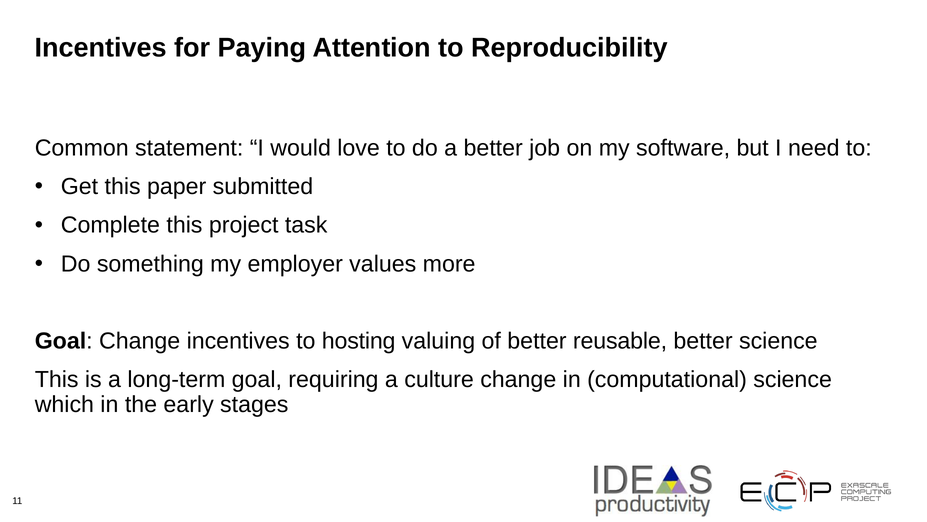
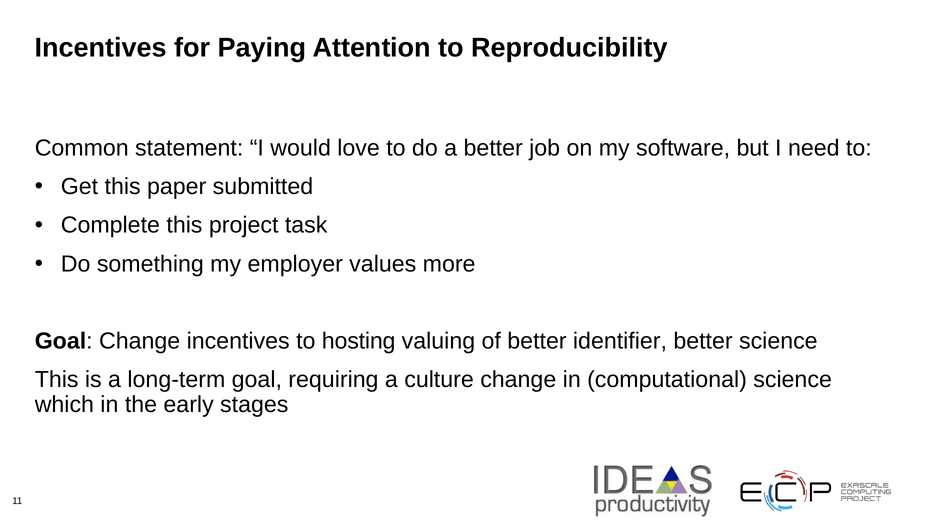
reusable: reusable -> identifier
